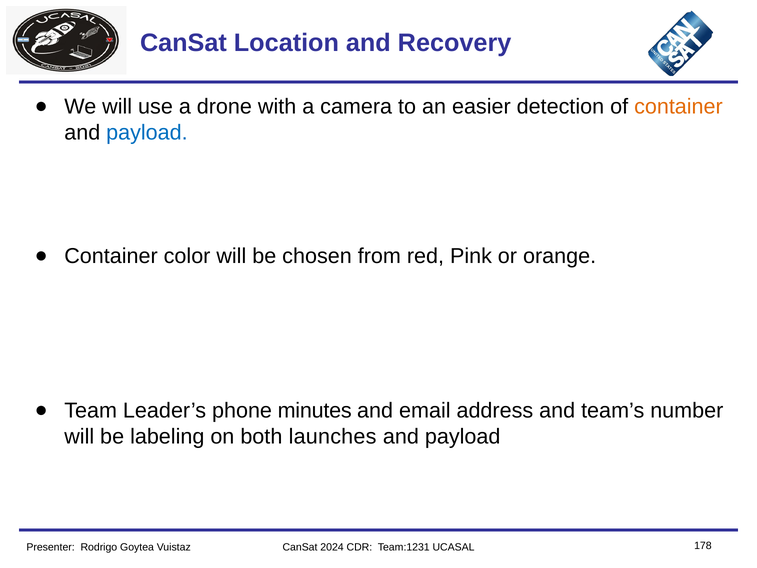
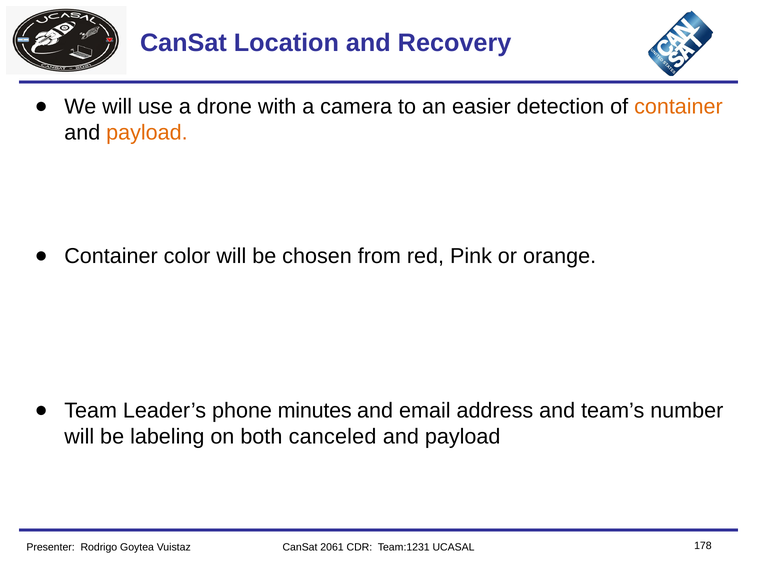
payload at (147, 132) colour: blue -> orange
launches: launches -> canceled
2024: 2024 -> 2061
